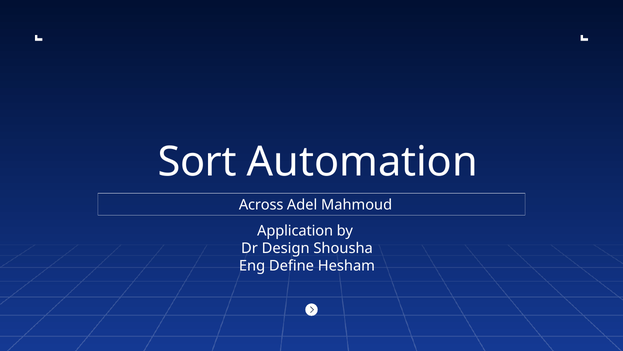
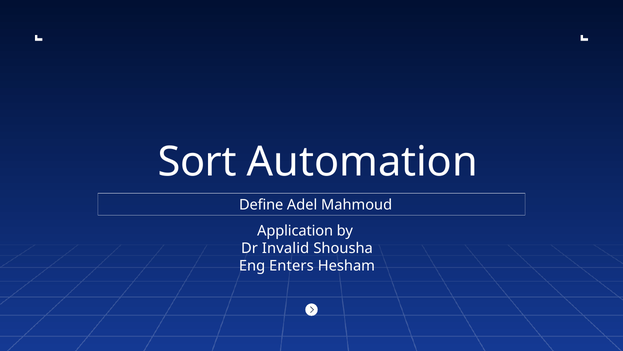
Across: Across -> Define
Design: Design -> Invalid
Define: Define -> Enters
